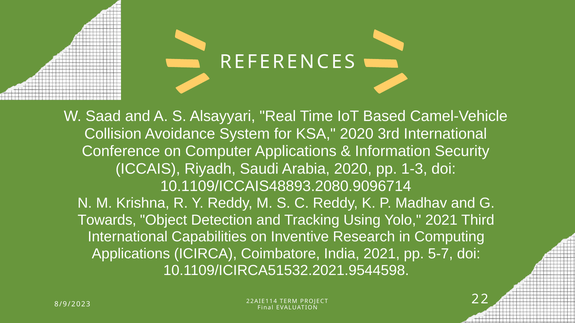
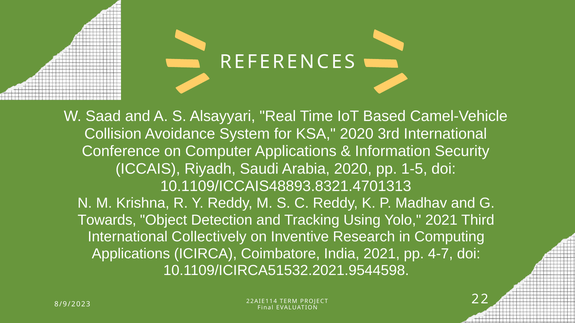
1-3: 1-3 -> 1-5
10.1109/ICCAIS48893.2080.9096714: 10.1109/ICCAIS48893.2080.9096714 -> 10.1109/ICCAIS48893.8321.4701313
Capabilities: Capabilities -> Collectively
5-7: 5-7 -> 4-7
